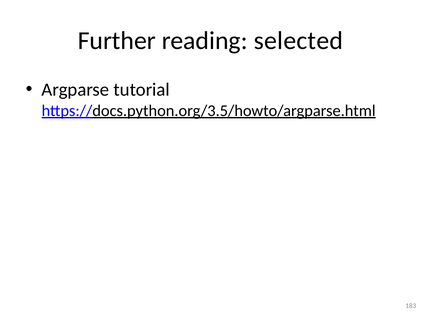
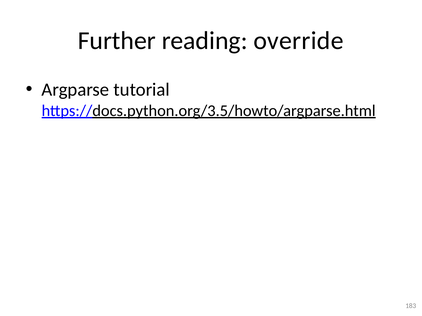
selected: selected -> override
